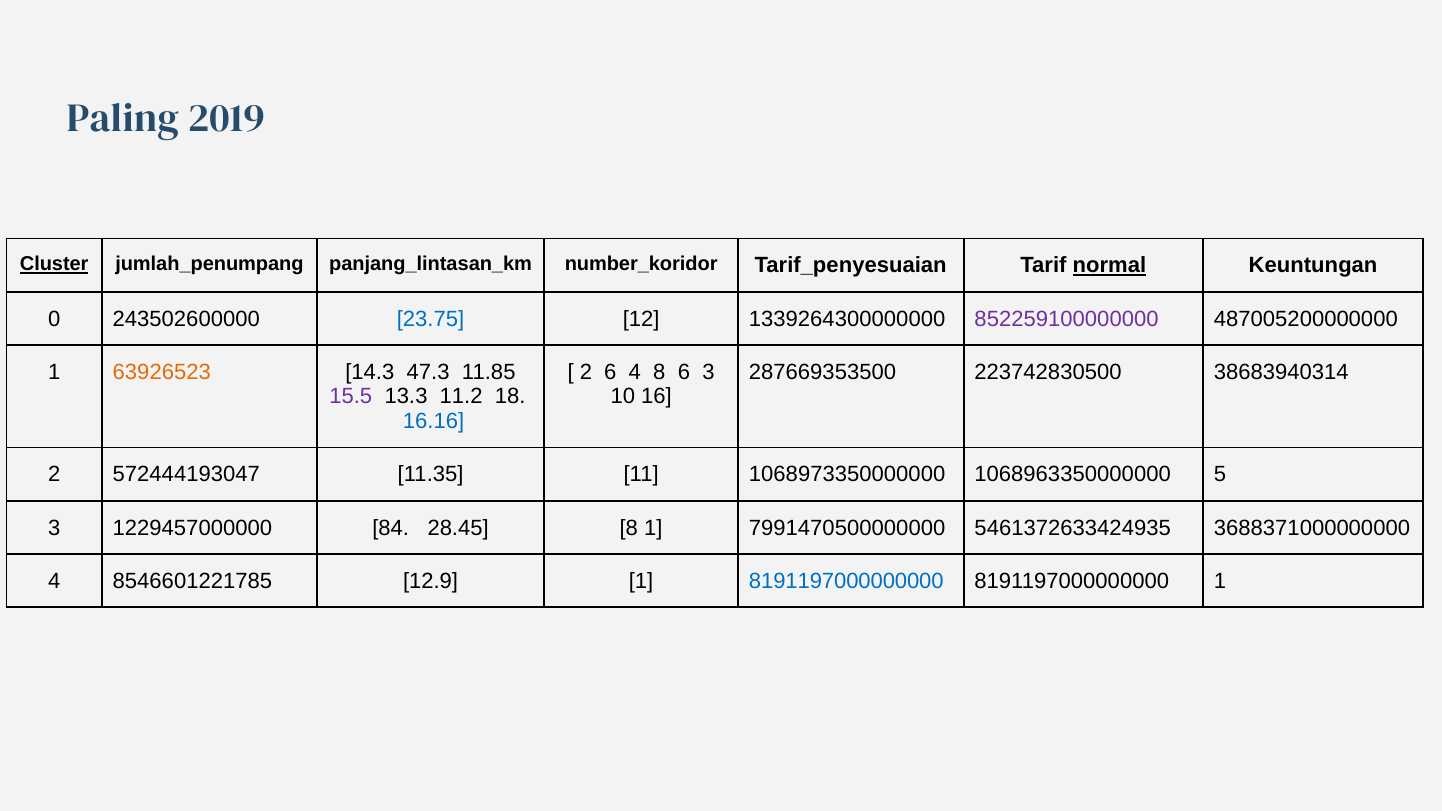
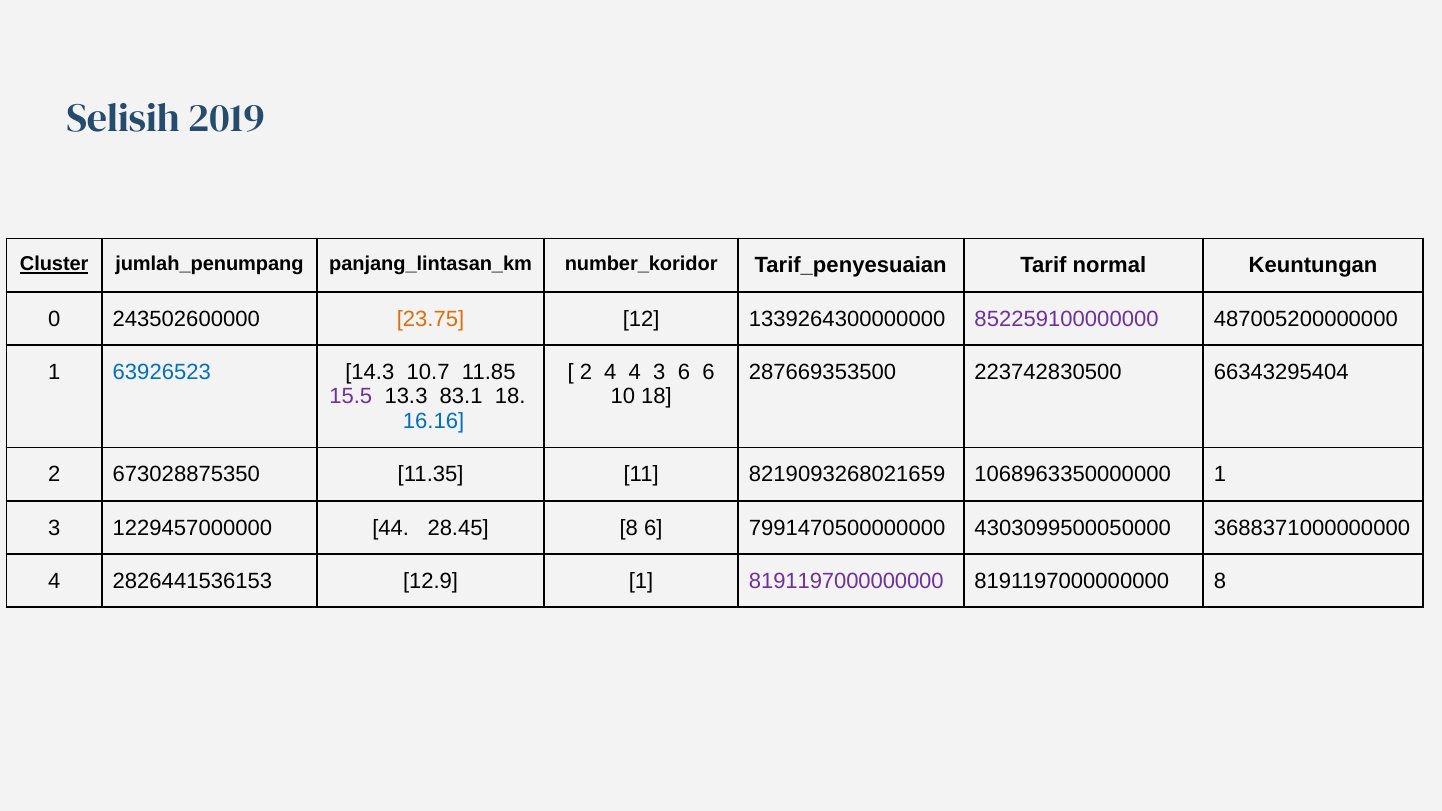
Paling: Paling -> Selisih
normal underline: present -> none
23.75 colour: blue -> orange
63926523 colour: orange -> blue
47.3: 47.3 -> 10.7
2 6: 6 -> 4
4 8: 8 -> 3
6 3: 3 -> 6
38683940314: 38683940314 -> 66343295404
11.2: 11.2 -> 83.1
10 16: 16 -> 18
572444193047: 572444193047 -> 673028875350
1068973350000000: 1068973350000000 -> 8219093268021659
1068963350000000 5: 5 -> 1
84: 84 -> 44
8 1: 1 -> 6
5461372633424935: 5461372633424935 -> 4303099500050000
8546601221785: 8546601221785 -> 2826441536153
8191197000000000 at (846, 581) colour: blue -> purple
8191197000000000 1: 1 -> 8
